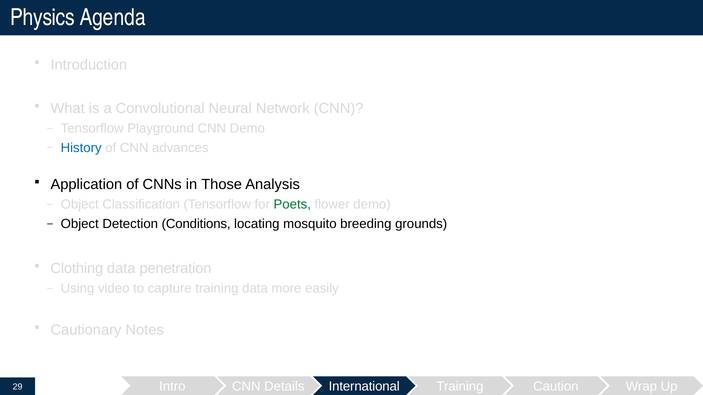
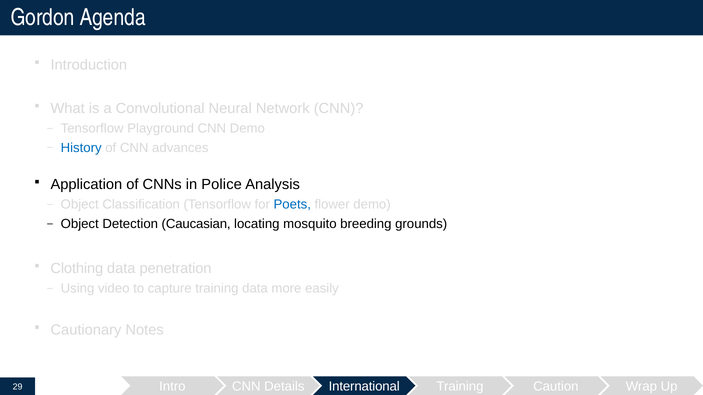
Physics: Physics -> Gordon
Those: Those -> Police
Poets colour: green -> blue
Conditions: Conditions -> Caucasian
